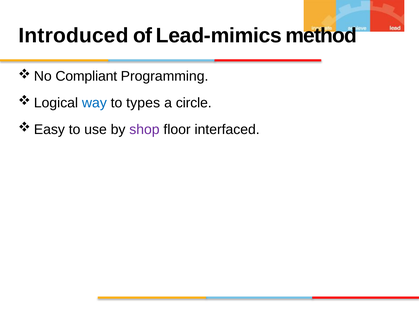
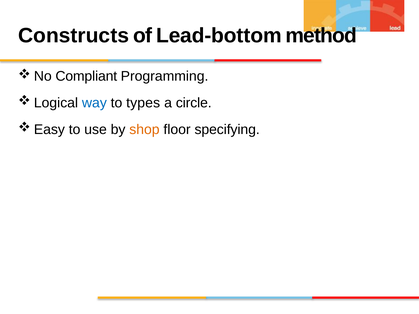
Introduced: Introduced -> Constructs
Lead-mimics: Lead-mimics -> Lead-bottom
shop colour: purple -> orange
interfaced: interfaced -> specifying
